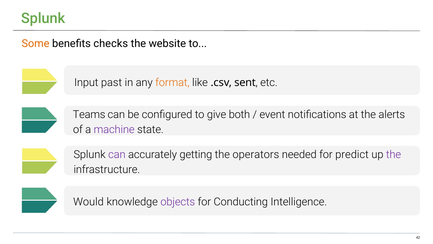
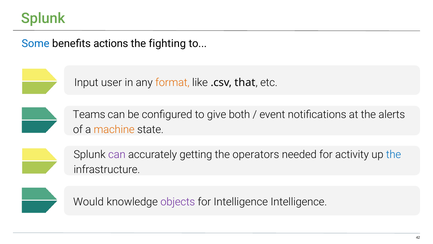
Some colour: orange -> blue
checks: checks -> actions
website: website -> fighting
past: past -> user
sent: sent -> that
machine colour: purple -> orange
predict: predict -> activity
the at (394, 154) colour: purple -> blue
for Conducting: Conducting -> Intelligence
